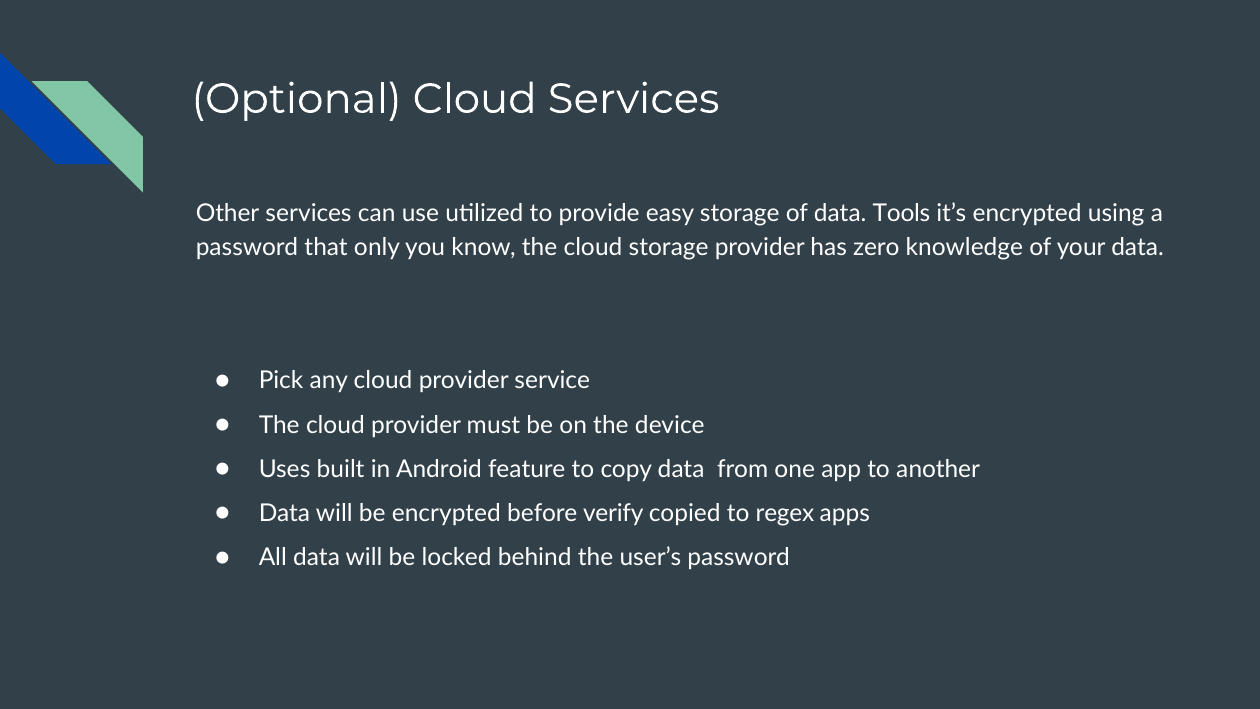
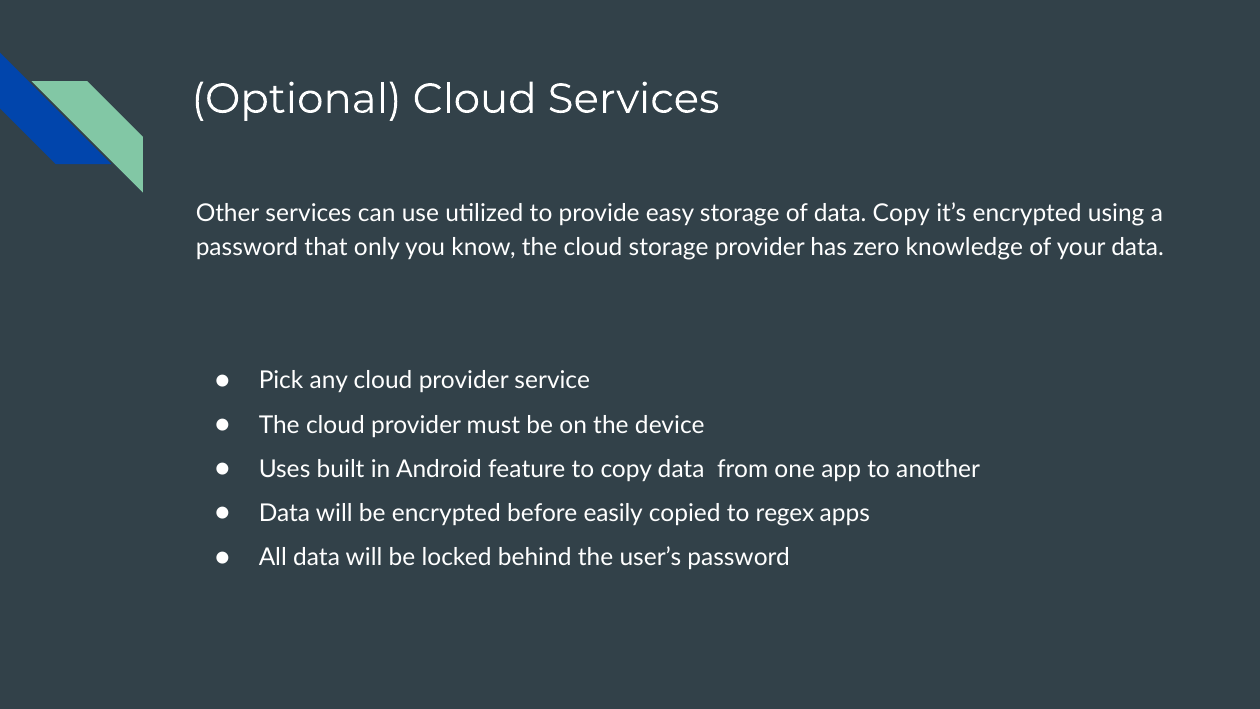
data Tools: Tools -> Copy
verify: verify -> easily
